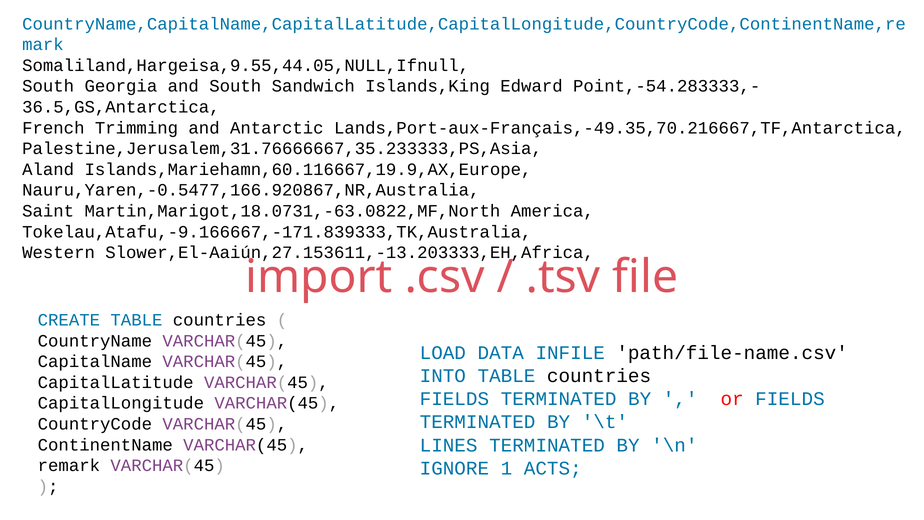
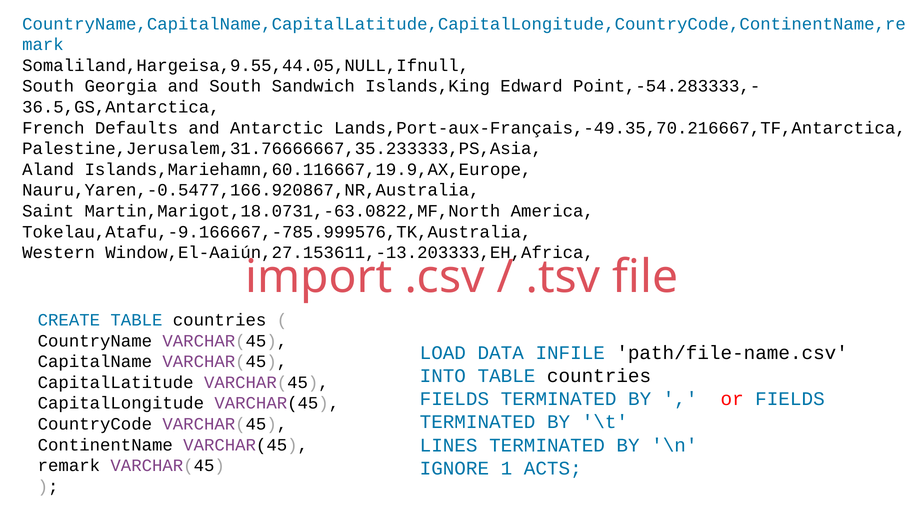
Trimming: Trimming -> Defaults
Tokelau,Atafu,-9.166667,-171.839333,TK,Australia: Tokelau,Atafu,-9.166667,-171.839333,TK,Australia -> Tokelau,Atafu,-9.166667,-785.999576,TK,Australia
Slower,El-Aaiún,27.153611,-13.203333,EH,Africa: Slower,El-Aaiún,27.153611,-13.203333,EH,Africa -> Window,El-Aaiún,27.153611,-13.203333,EH,Africa
